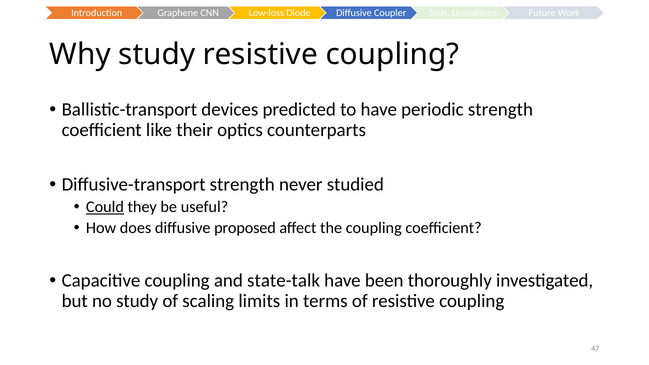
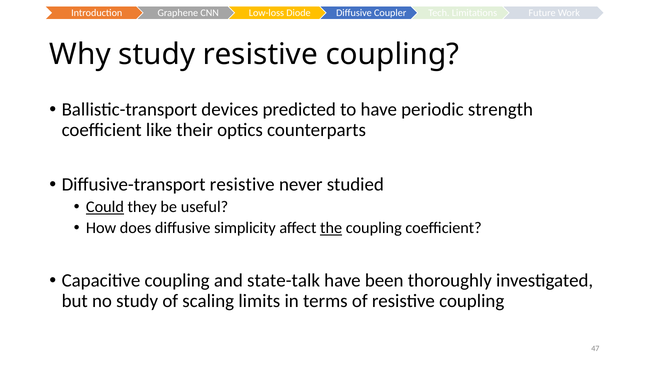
Diffusive-transport strength: strength -> resistive
proposed: proposed -> simplicity
the underline: none -> present
